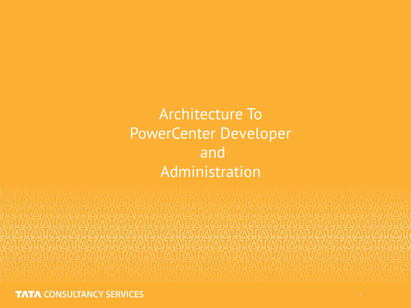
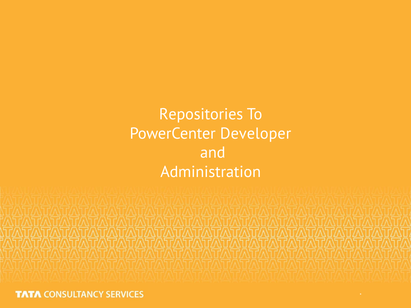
Architecture: Architecture -> Repositories
